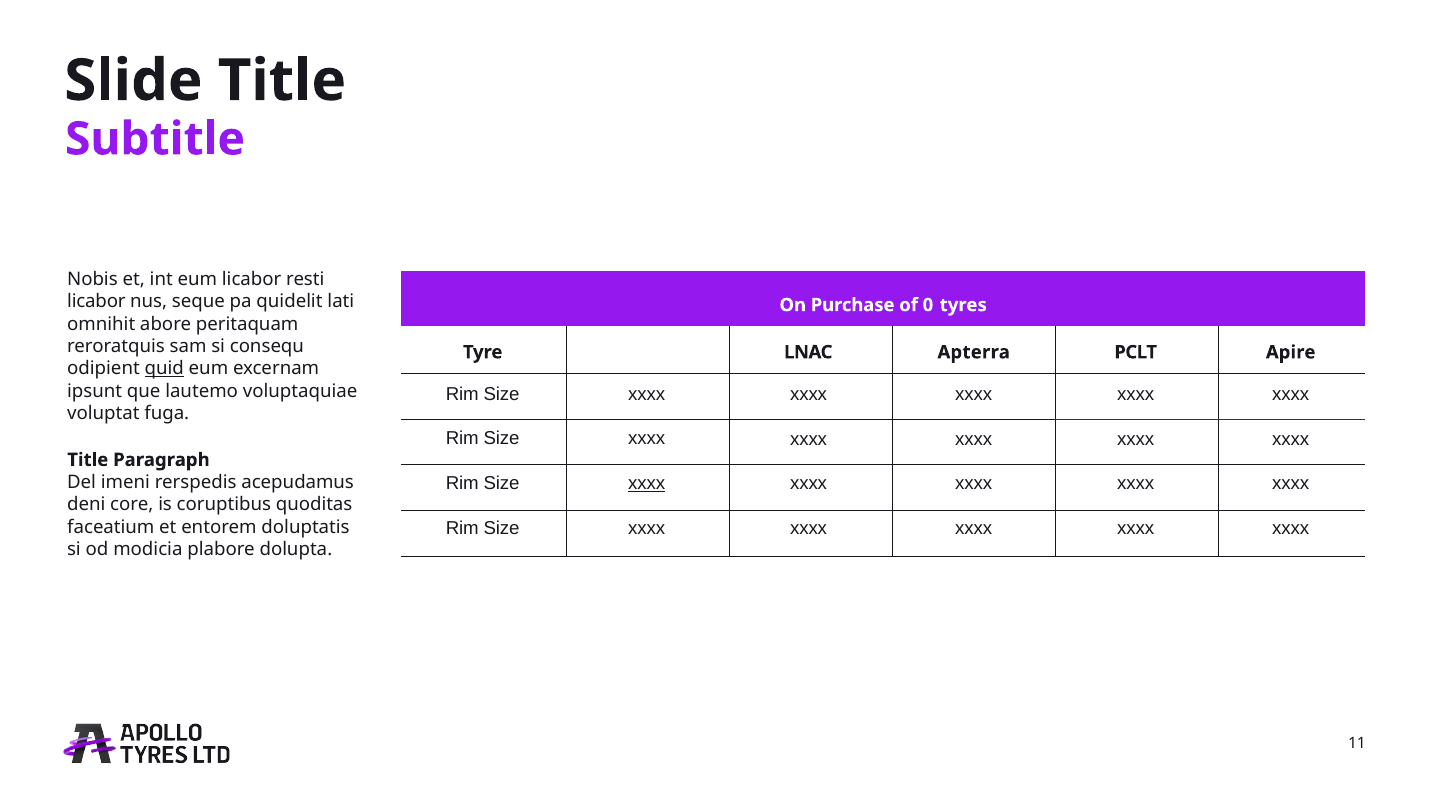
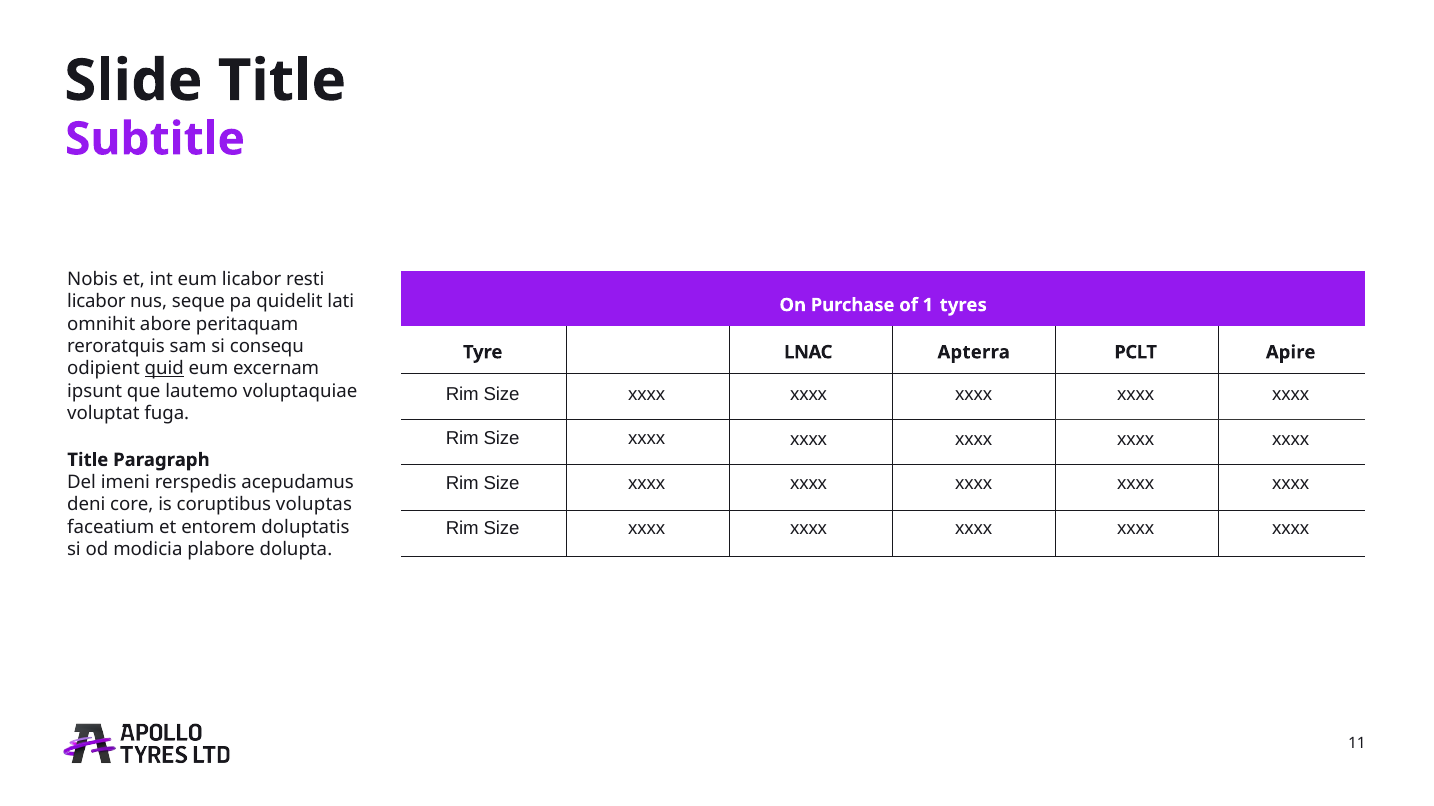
0: 0 -> 1
xxxx at (647, 484) underline: present -> none
quoditas: quoditas -> voluptas
